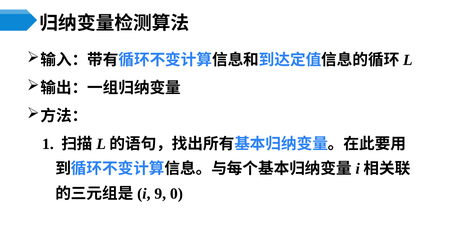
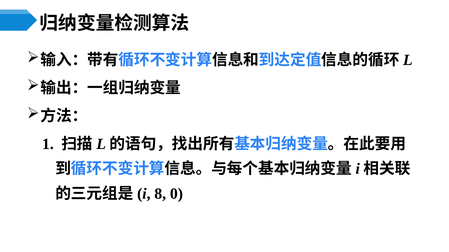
9: 9 -> 8
